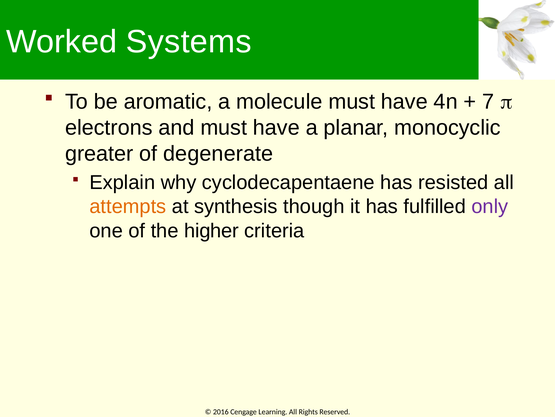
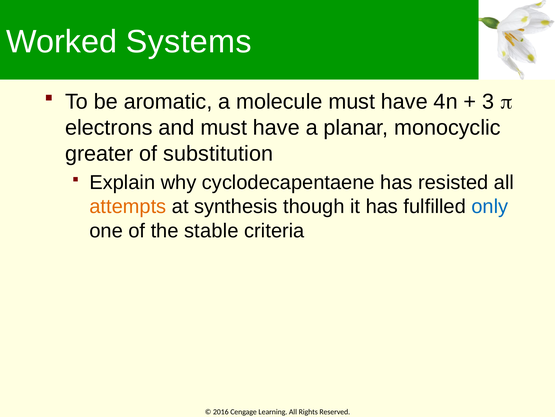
7: 7 -> 3
degenerate: degenerate -> substitution
only colour: purple -> blue
higher: higher -> stable
